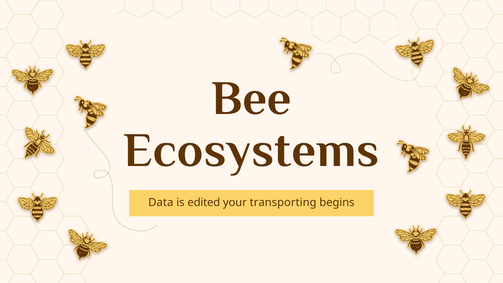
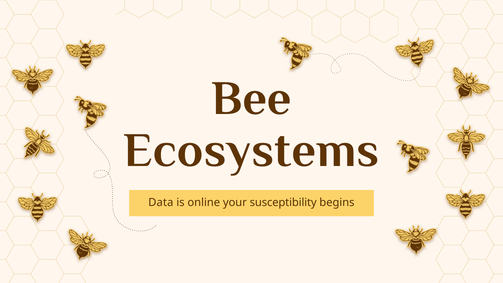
edited: edited -> online
transporting: transporting -> susceptibility
